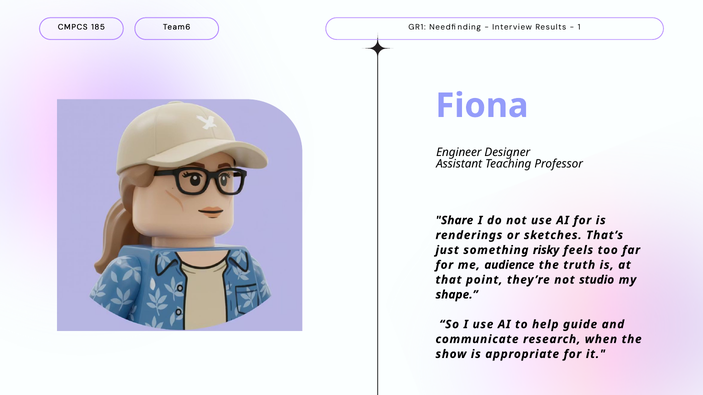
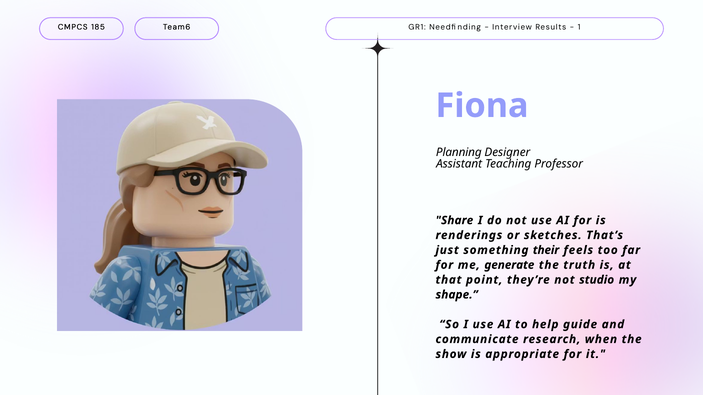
Engineer: Engineer -> Planning
risky: risky -> their
audience: audience -> generate
